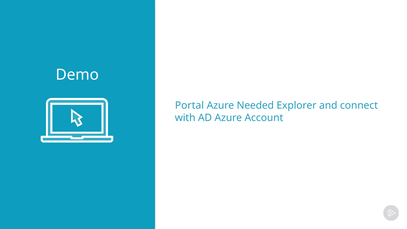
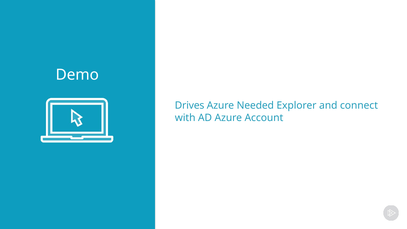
Portal: Portal -> Drives
